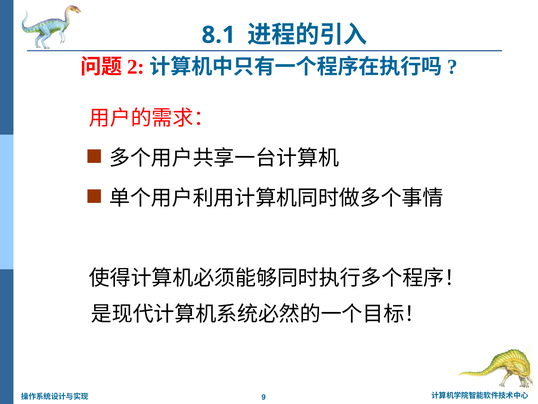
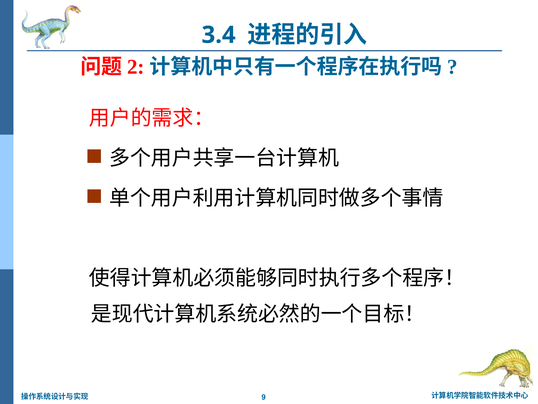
8.1: 8.1 -> 3.4
